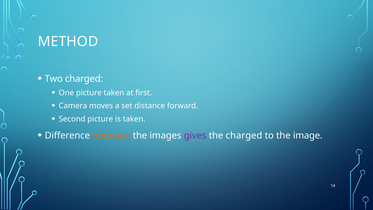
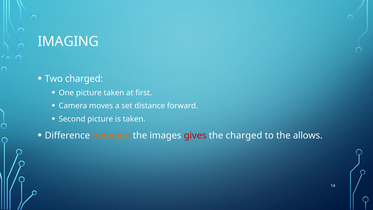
METHOD: METHOD -> IMAGING
gives colour: purple -> red
image: image -> allows
